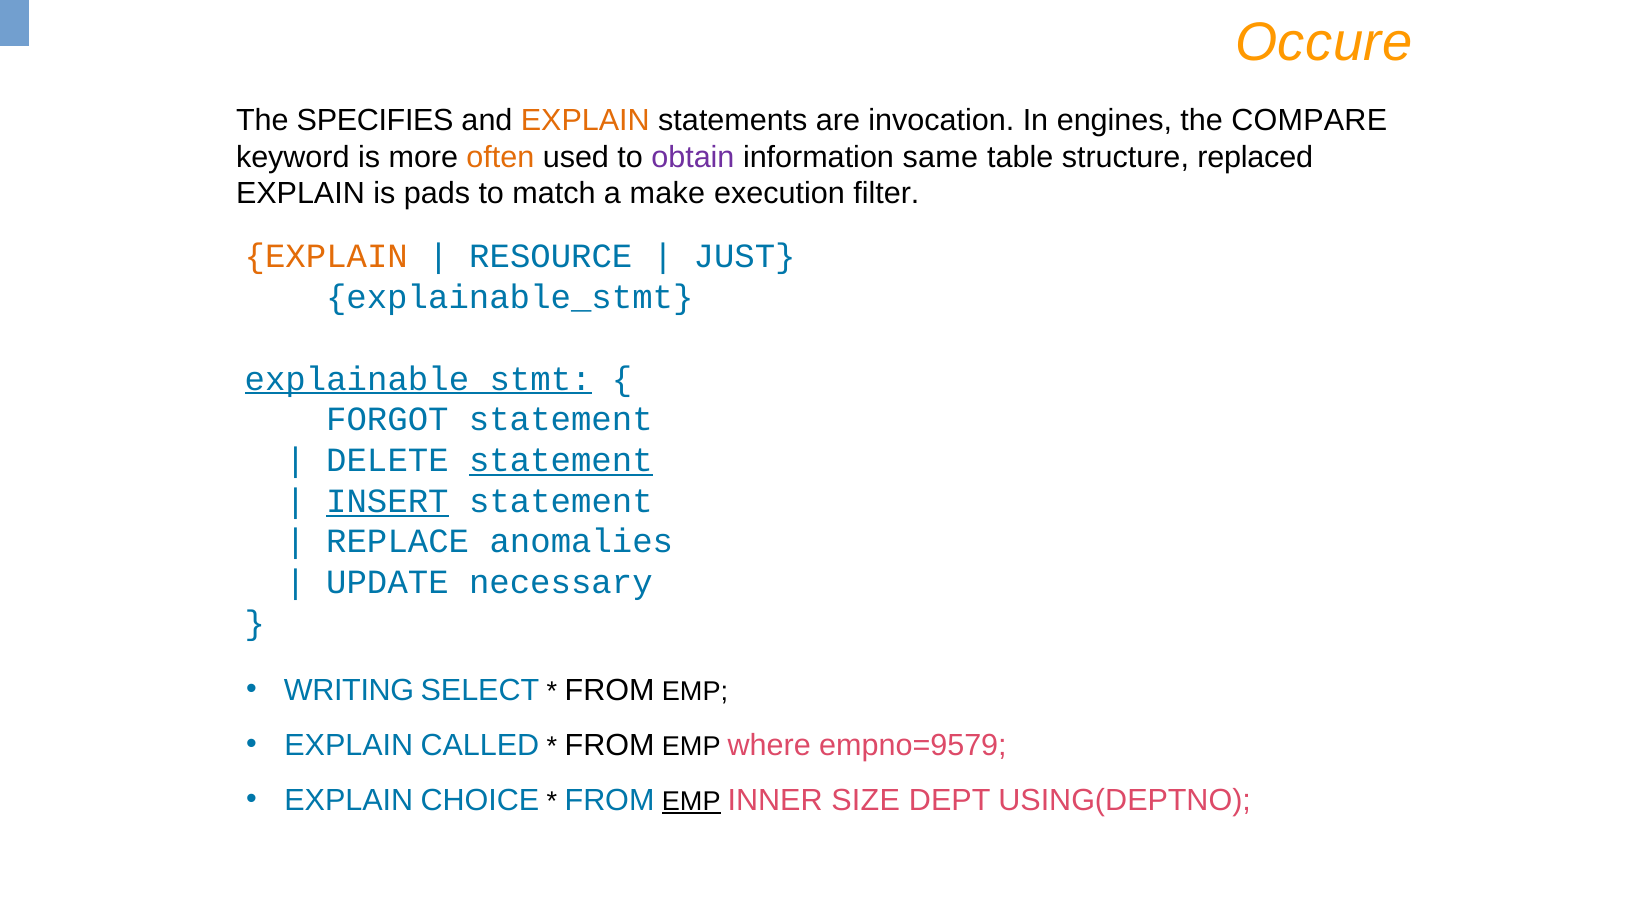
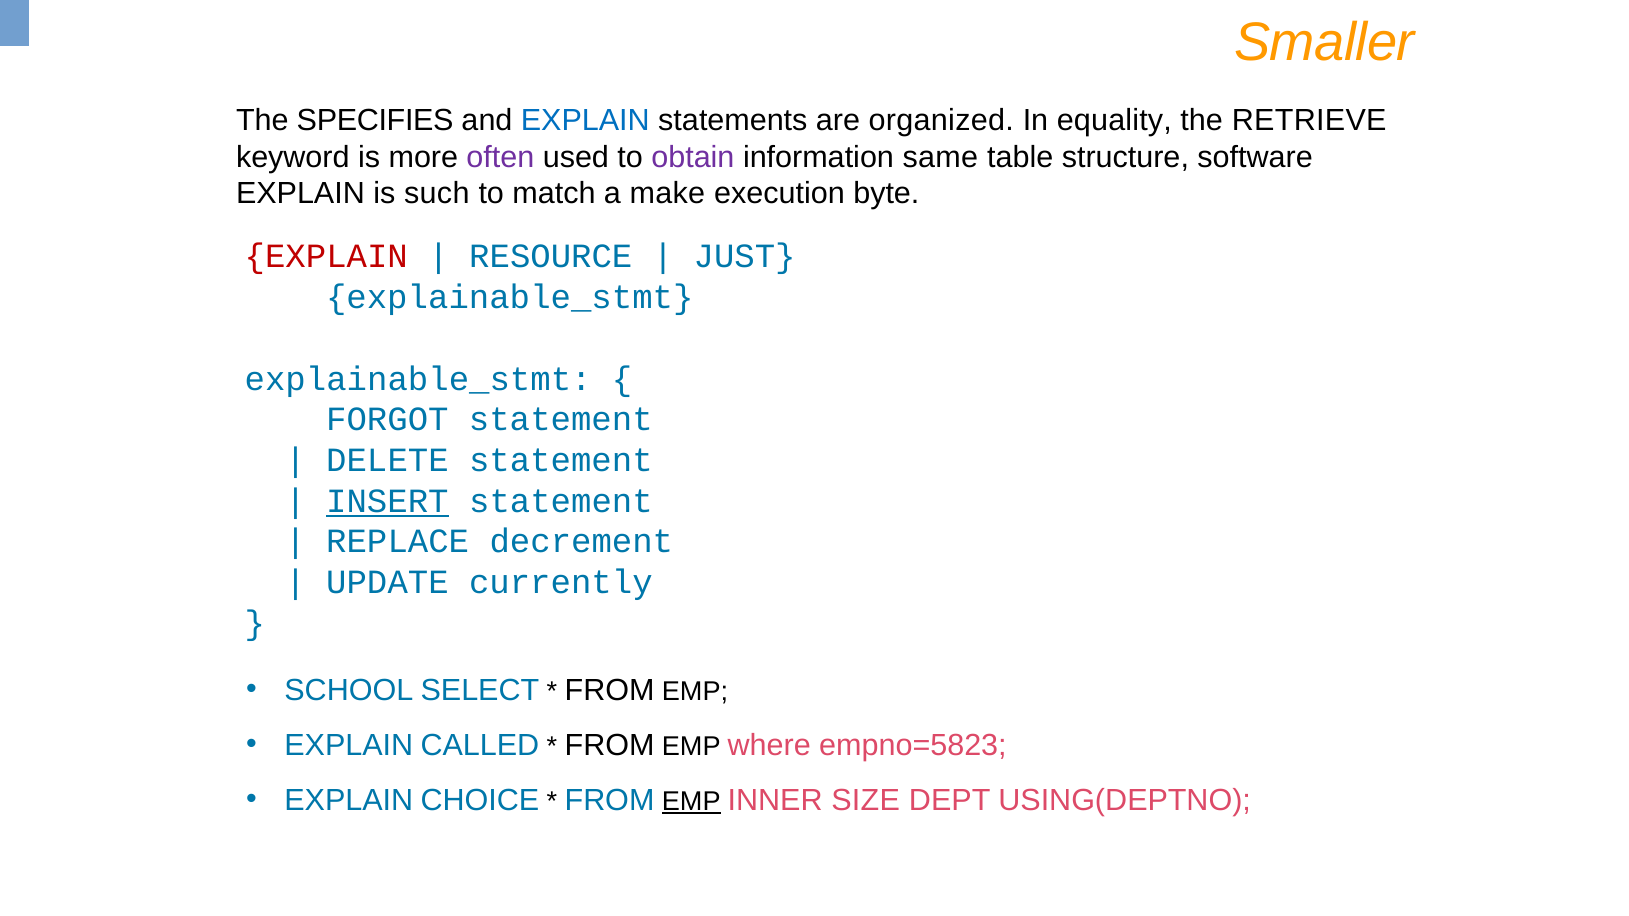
Occure: Occure -> Smaller
EXPLAIN at (585, 120) colour: orange -> blue
invocation: invocation -> organized
engines: engines -> equality
COMPARE: COMPARE -> RETRIEVE
often colour: orange -> purple
replaced: replaced -> software
pads: pads -> such
filter: filter -> byte
EXPLAIN at (326, 257) colour: orange -> red
explainable_stmt at (418, 379) underline: present -> none
statement at (561, 460) underline: present -> none
anomalies: anomalies -> decrement
necessary: necessary -> currently
WRITING: WRITING -> SCHOOL
empno=9579: empno=9579 -> empno=5823
